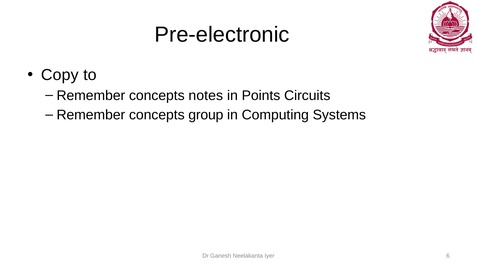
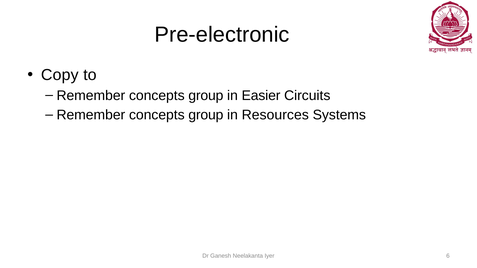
notes at (206, 96): notes -> group
Points: Points -> Easier
Computing: Computing -> Resources
